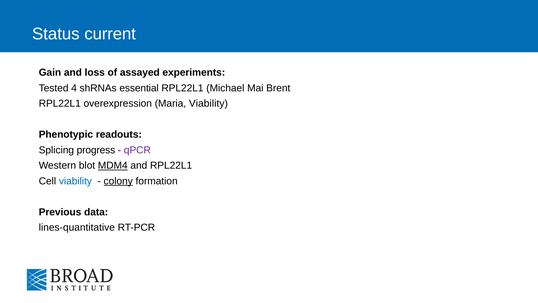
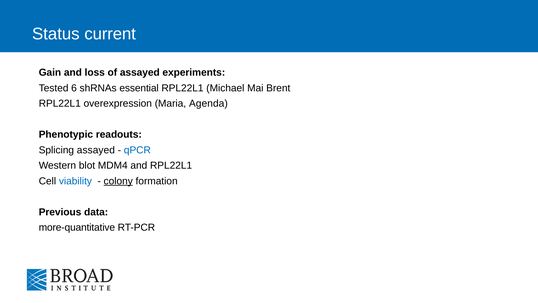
4: 4 -> 6
Maria Viability: Viability -> Agenda
Splicing progress: progress -> assayed
qPCR colour: purple -> blue
MDM4 underline: present -> none
lines-quantitative: lines-quantitative -> more-quantitative
